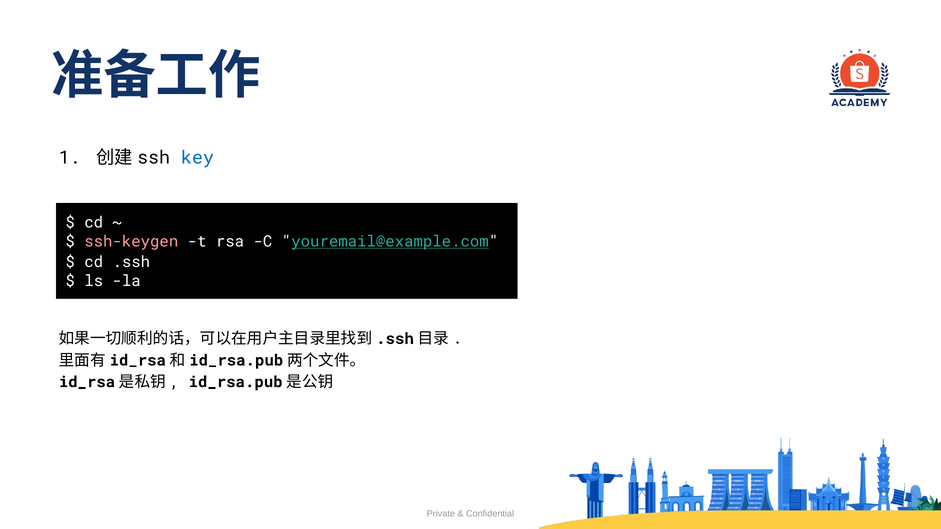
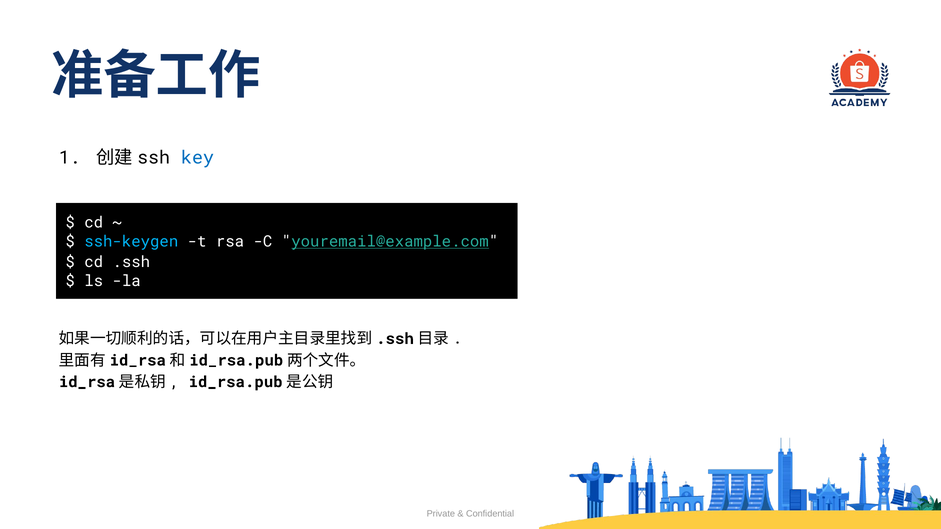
ssh-keygen colour: pink -> light blue
